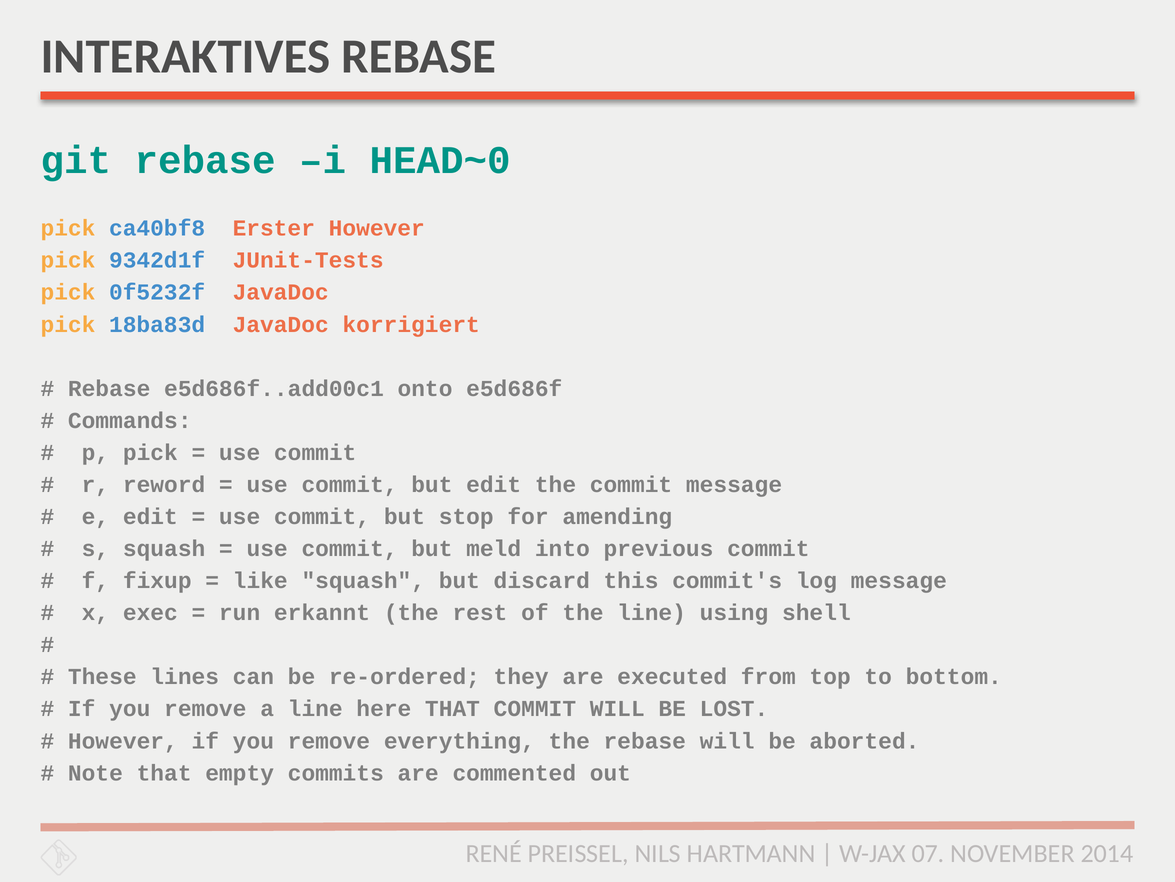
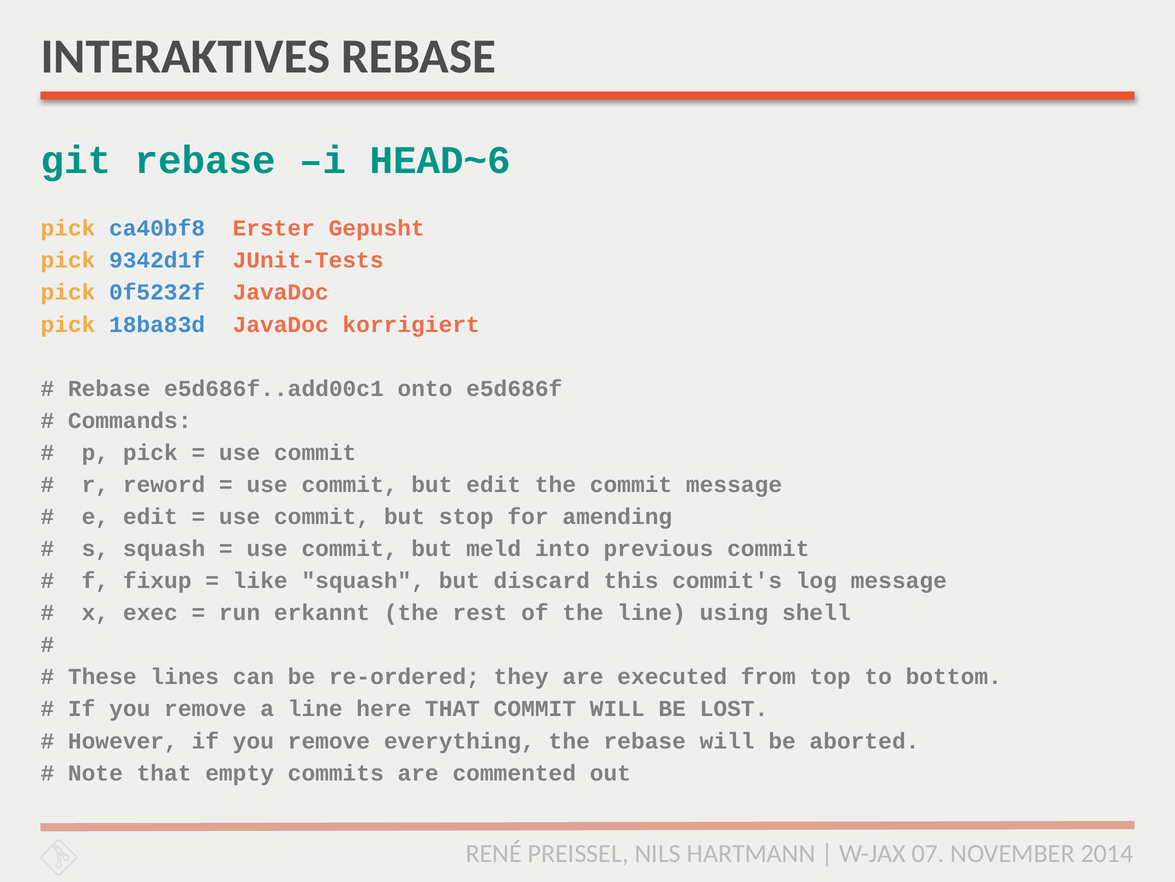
HEAD~0: HEAD~0 -> HEAD~6
Erster However: However -> Gepusht
